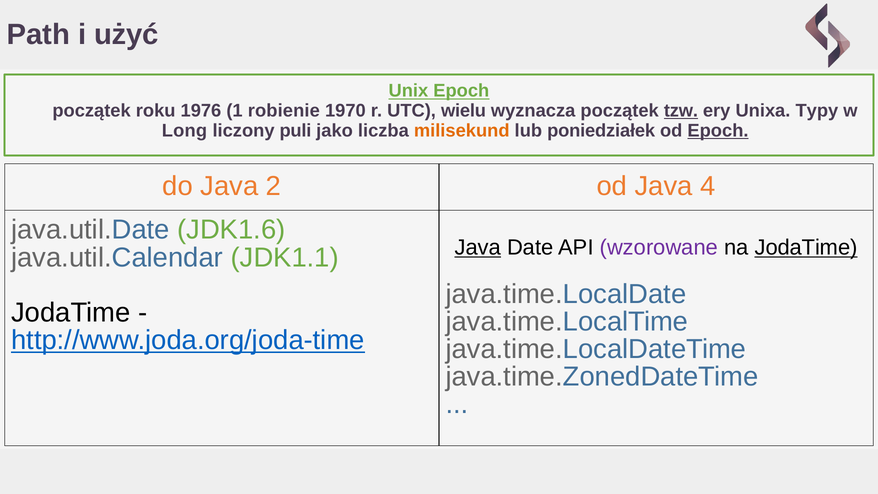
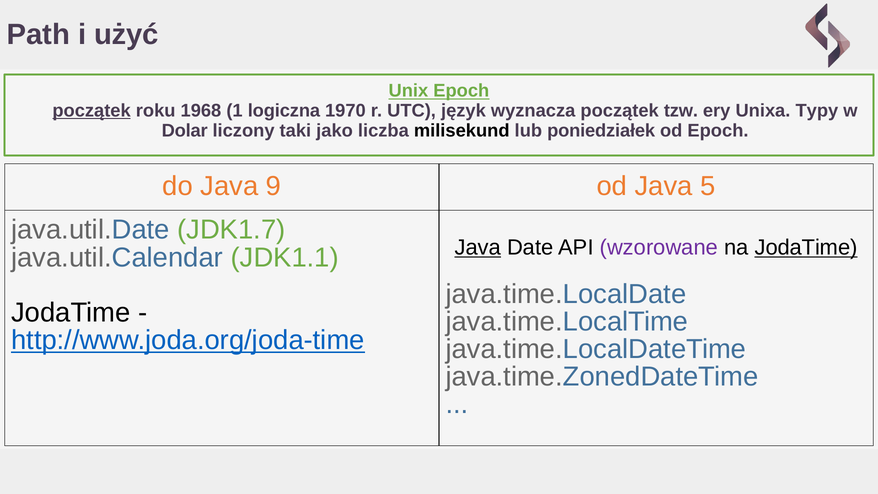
początek at (92, 111) underline: none -> present
1976: 1976 -> 1968
robienie: robienie -> logiczna
wielu: wielu -> język
tzw underline: present -> none
Long: Long -> Dolar
puli: puli -> taki
milisekund colour: orange -> black
Epoch at (718, 130) underline: present -> none
2: 2 -> 9
4: 4 -> 5
JDK1.6: JDK1.6 -> JDK1.7
